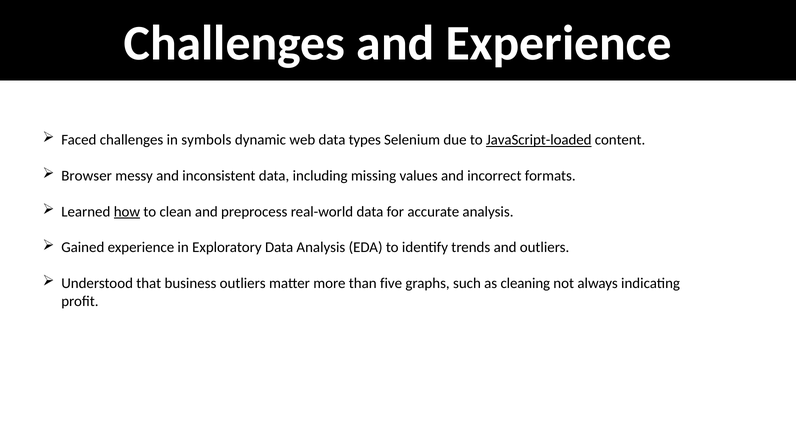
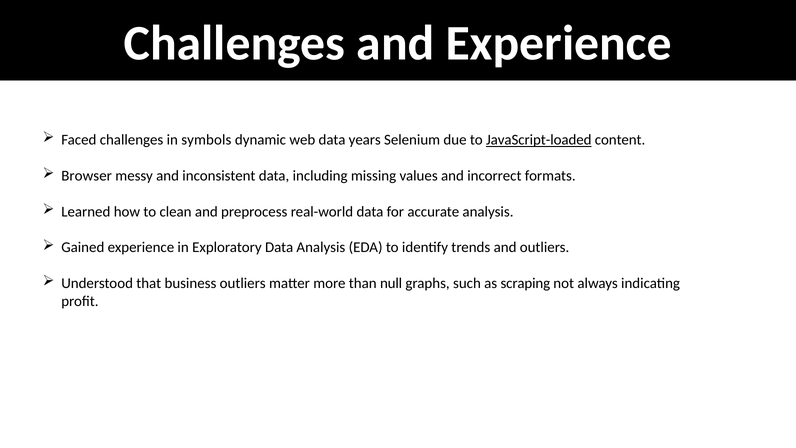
types: types -> years
how underline: present -> none
five: five -> null
cleaning: cleaning -> scraping
